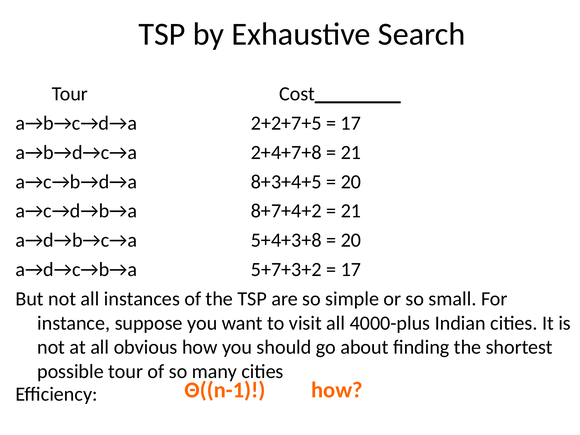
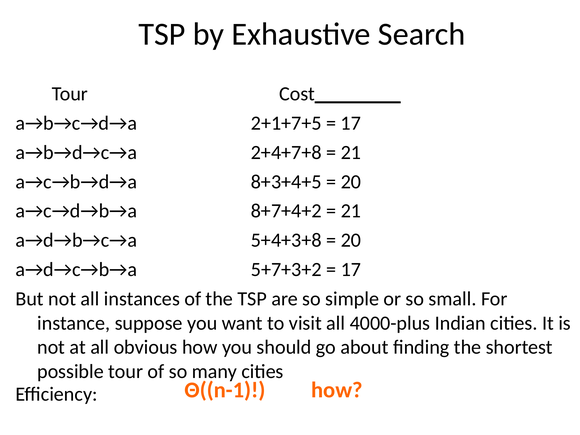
2+2+7+5: 2+2+7+5 -> 2+1+7+5
